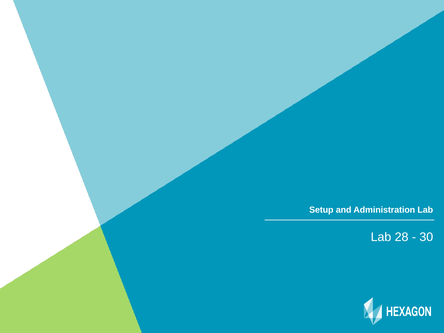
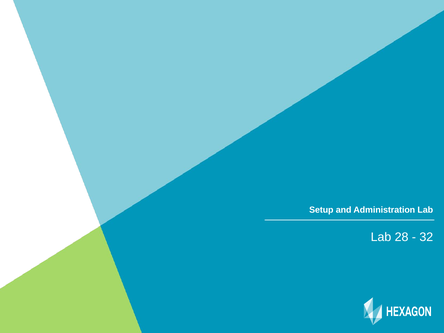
30: 30 -> 32
